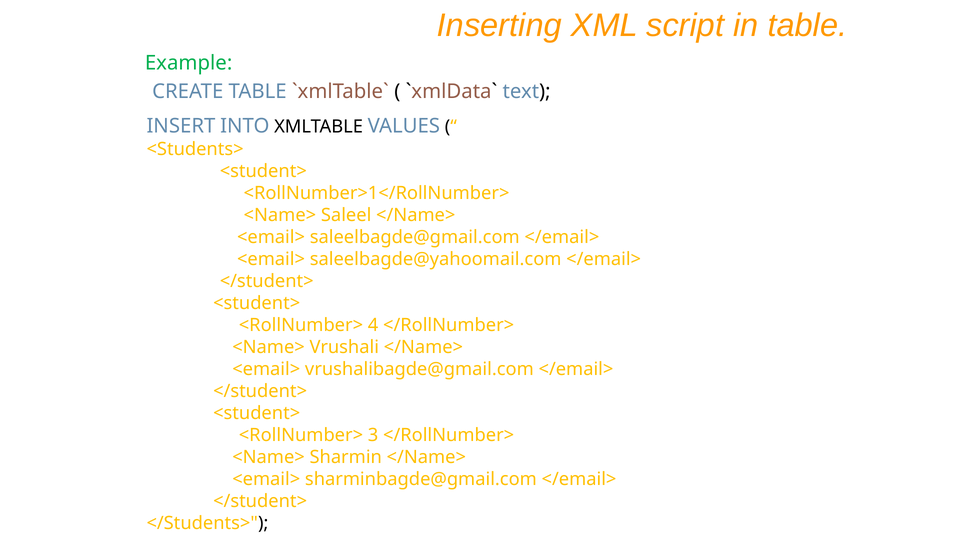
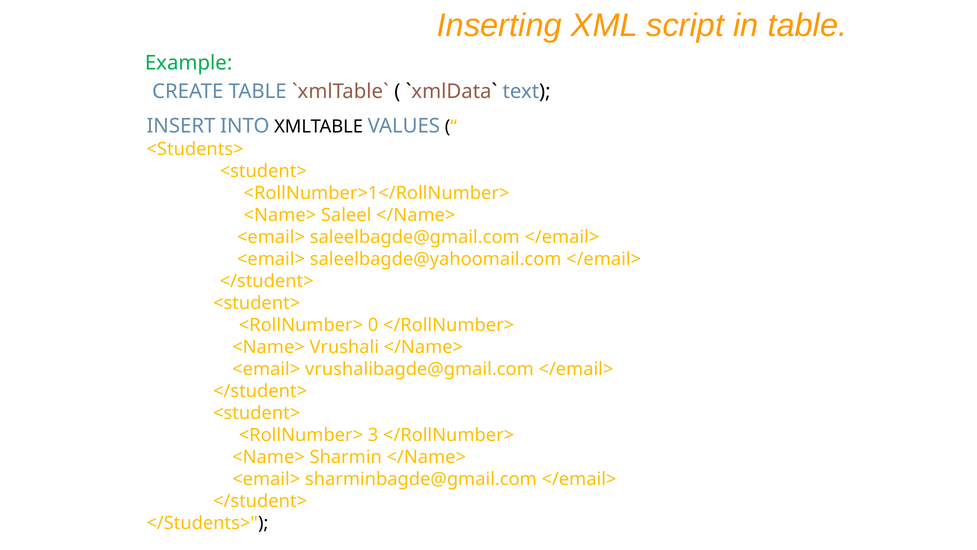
4: 4 -> 0
